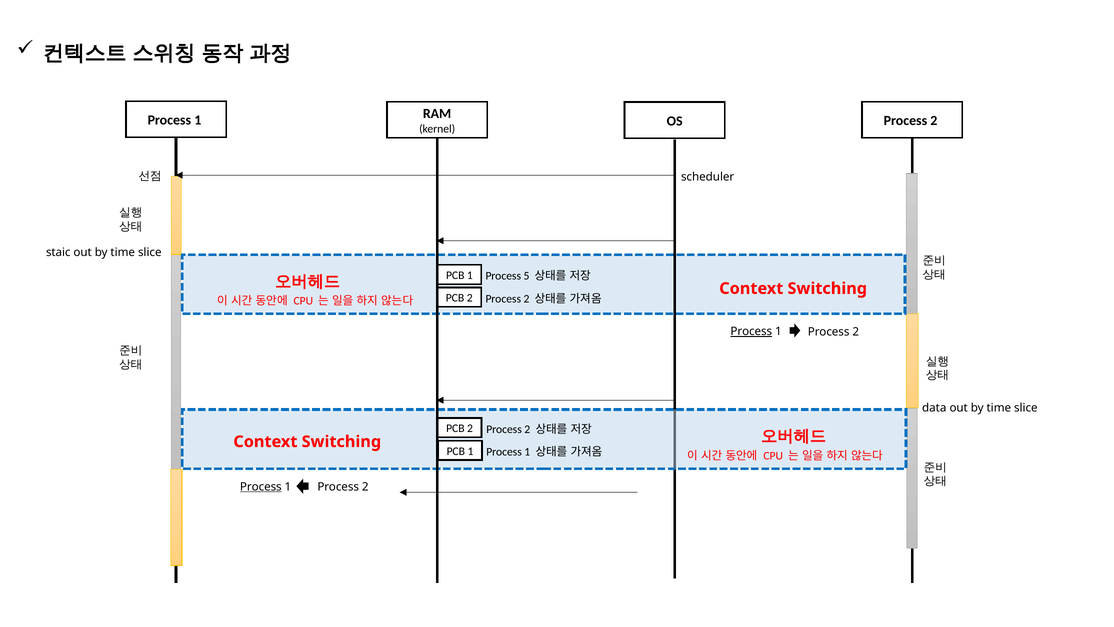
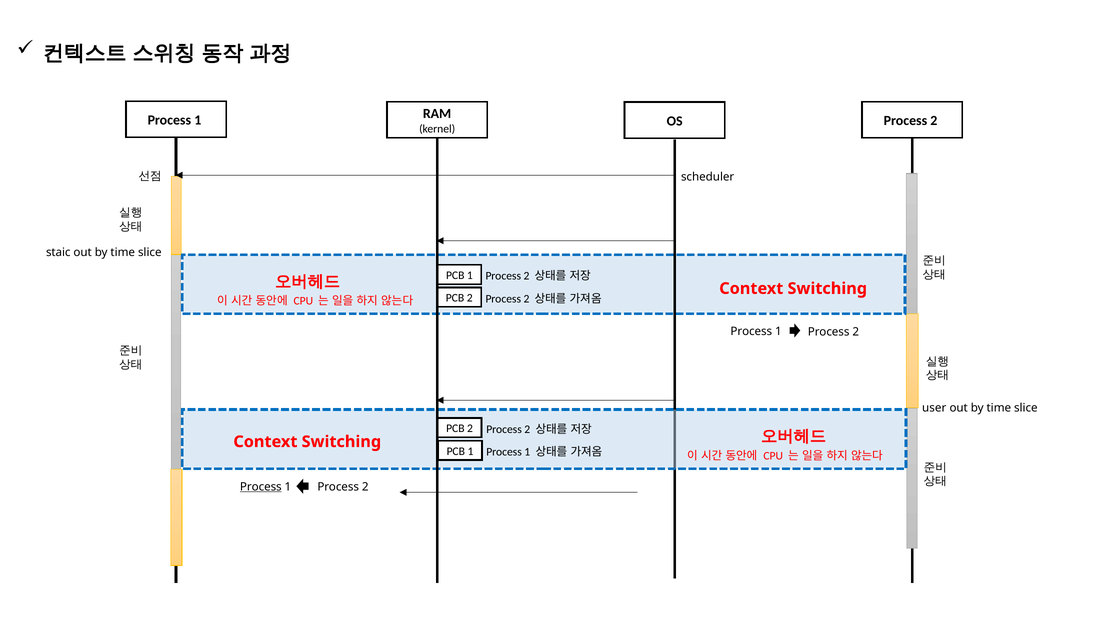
PCB 1 Process 5: 5 -> 2
Process at (751, 331) underline: present -> none
data: data -> user
